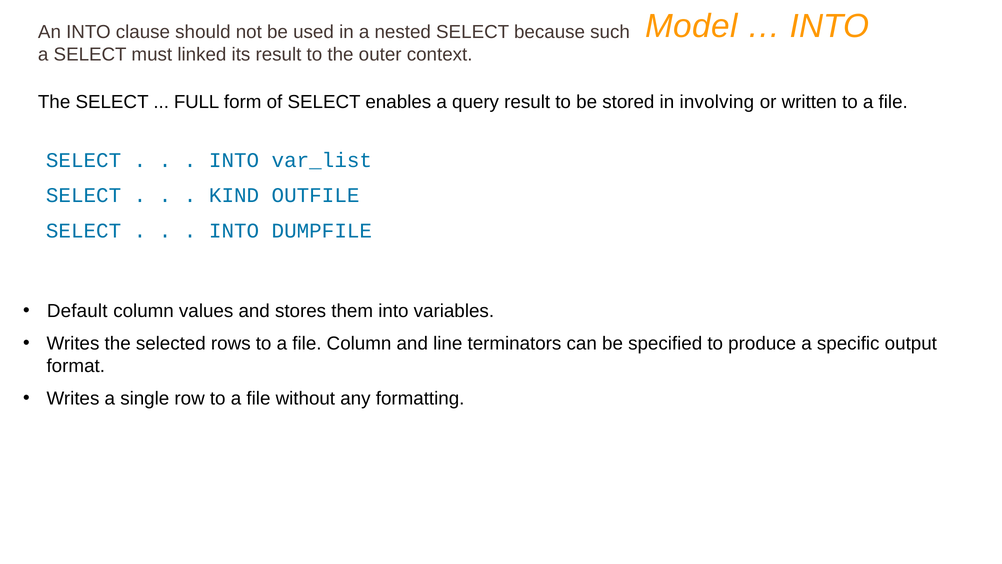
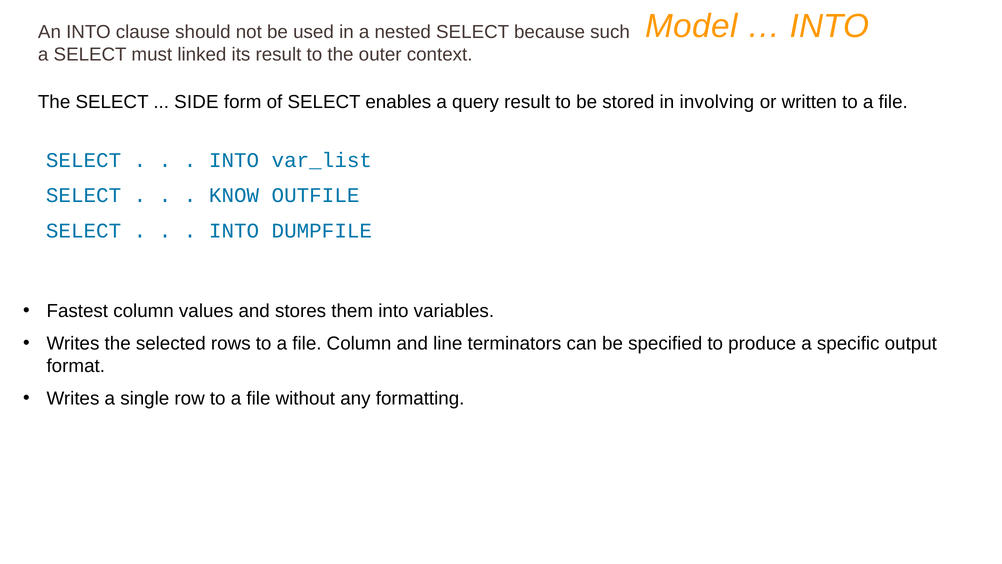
FULL: FULL -> SIDE
KIND: KIND -> KNOW
Default: Default -> Fastest
